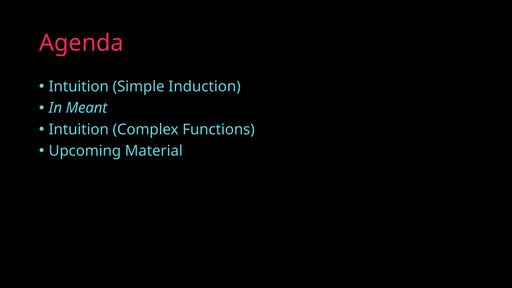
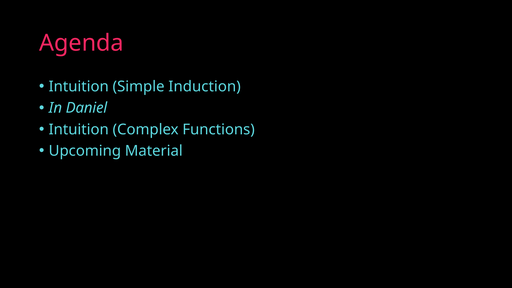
Meant: Meant -> Daniel
